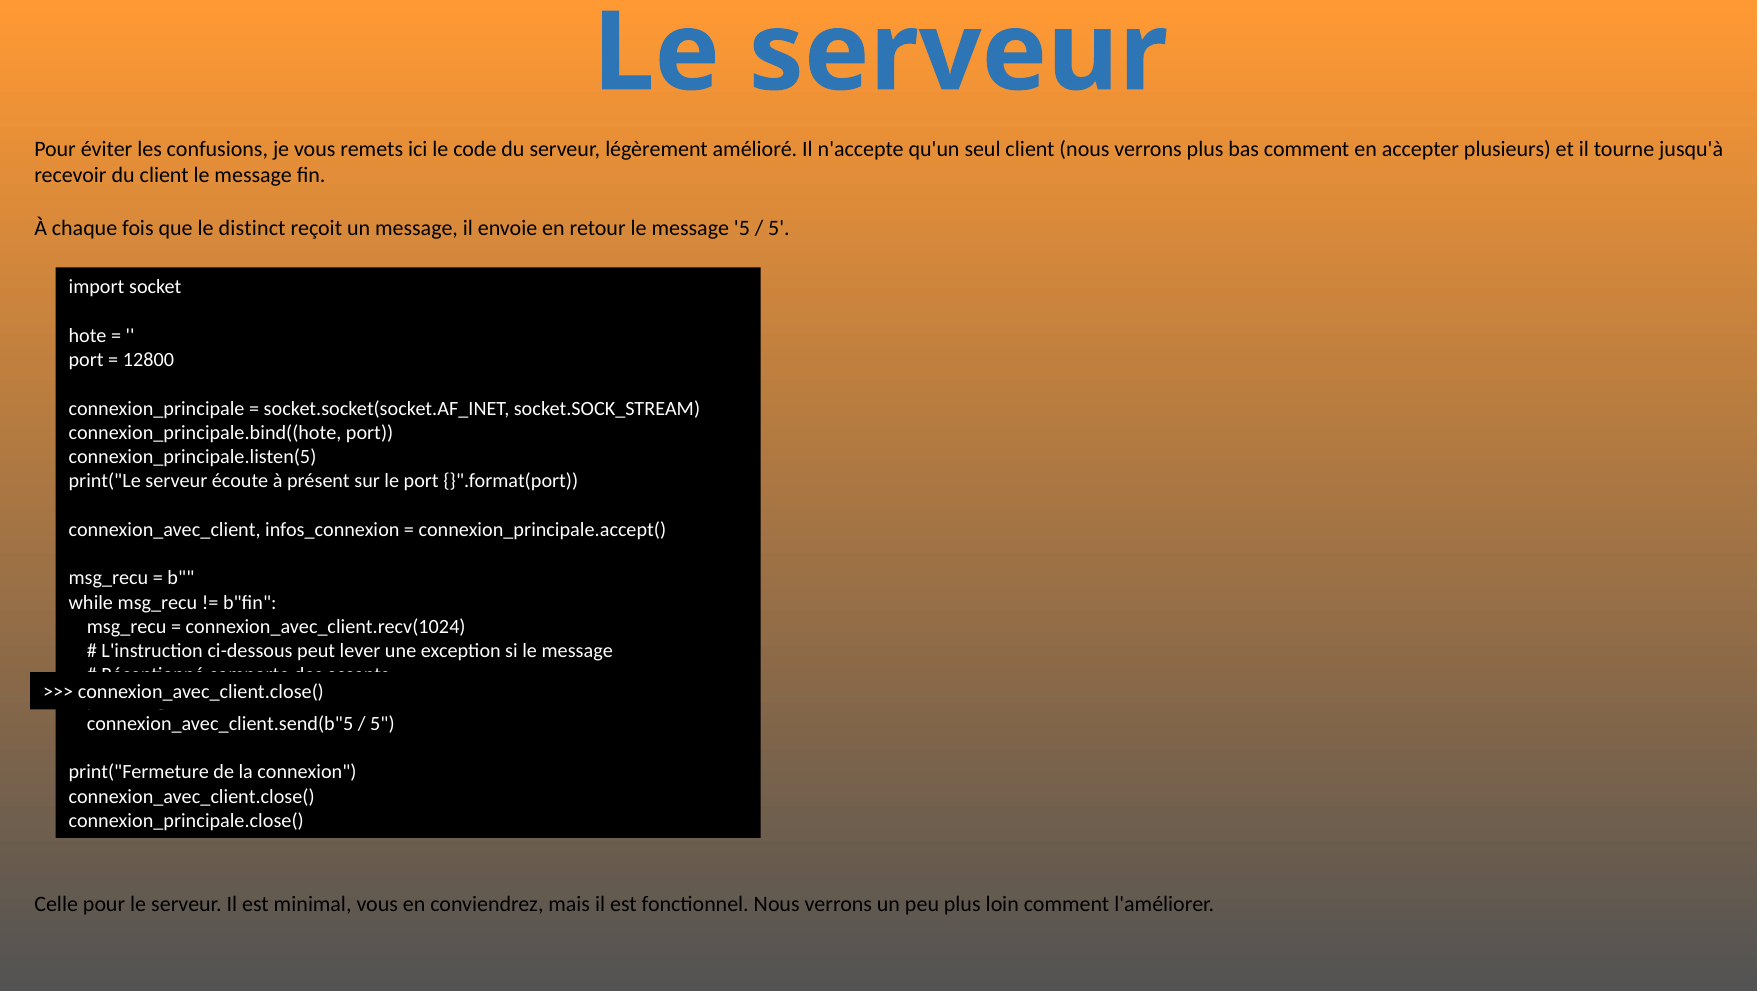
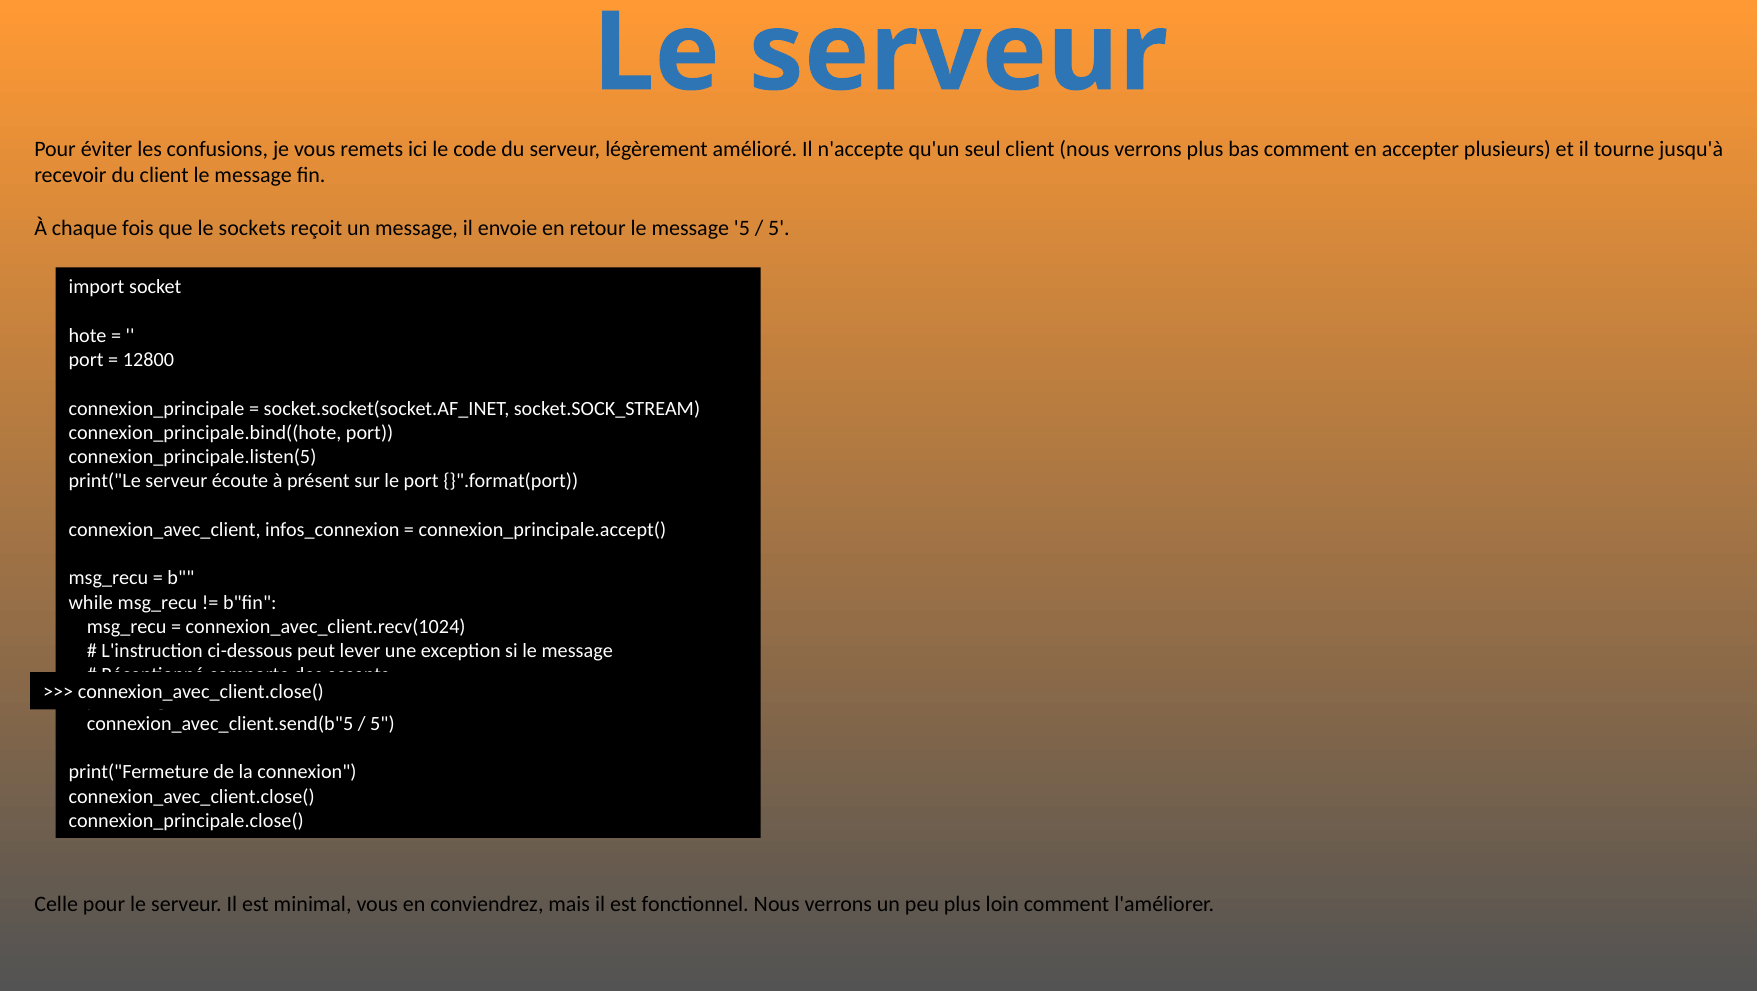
distinct: distinct -> sockets
